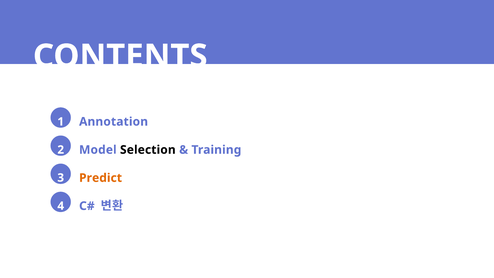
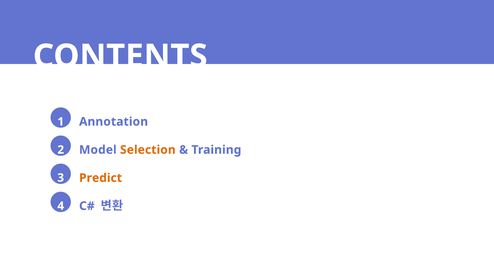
Selection colour: black -> orange
